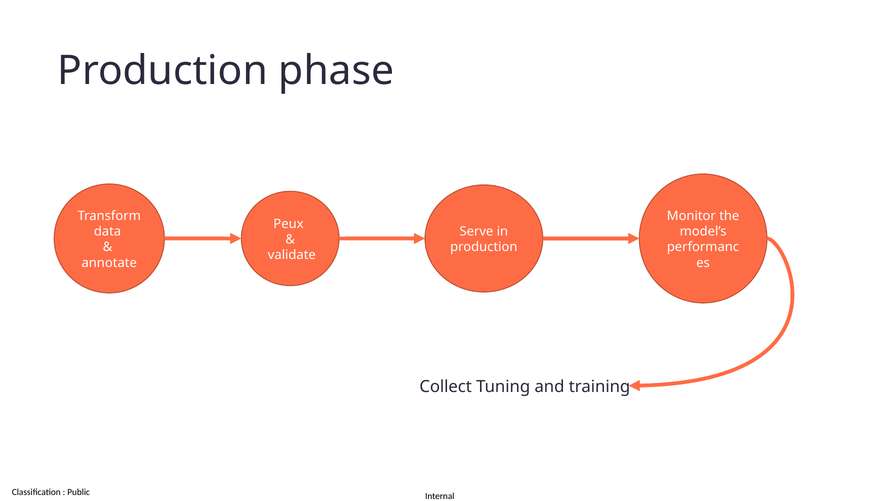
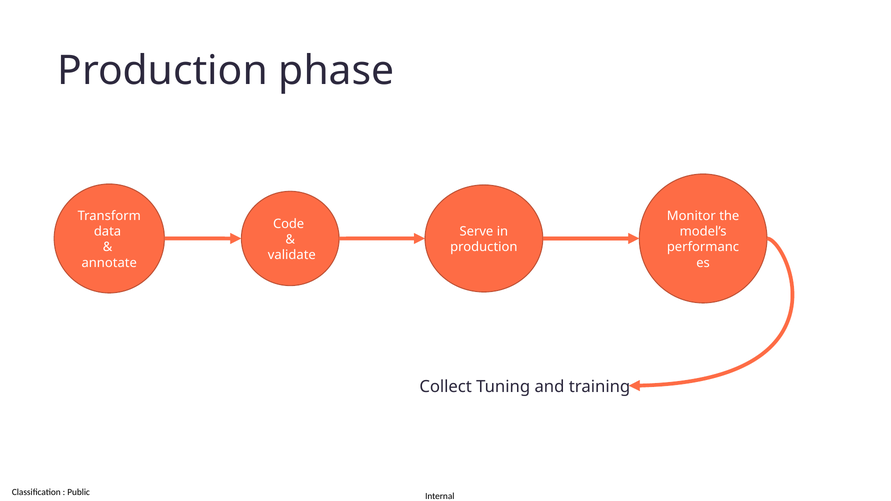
Peux: Peux -> Code
